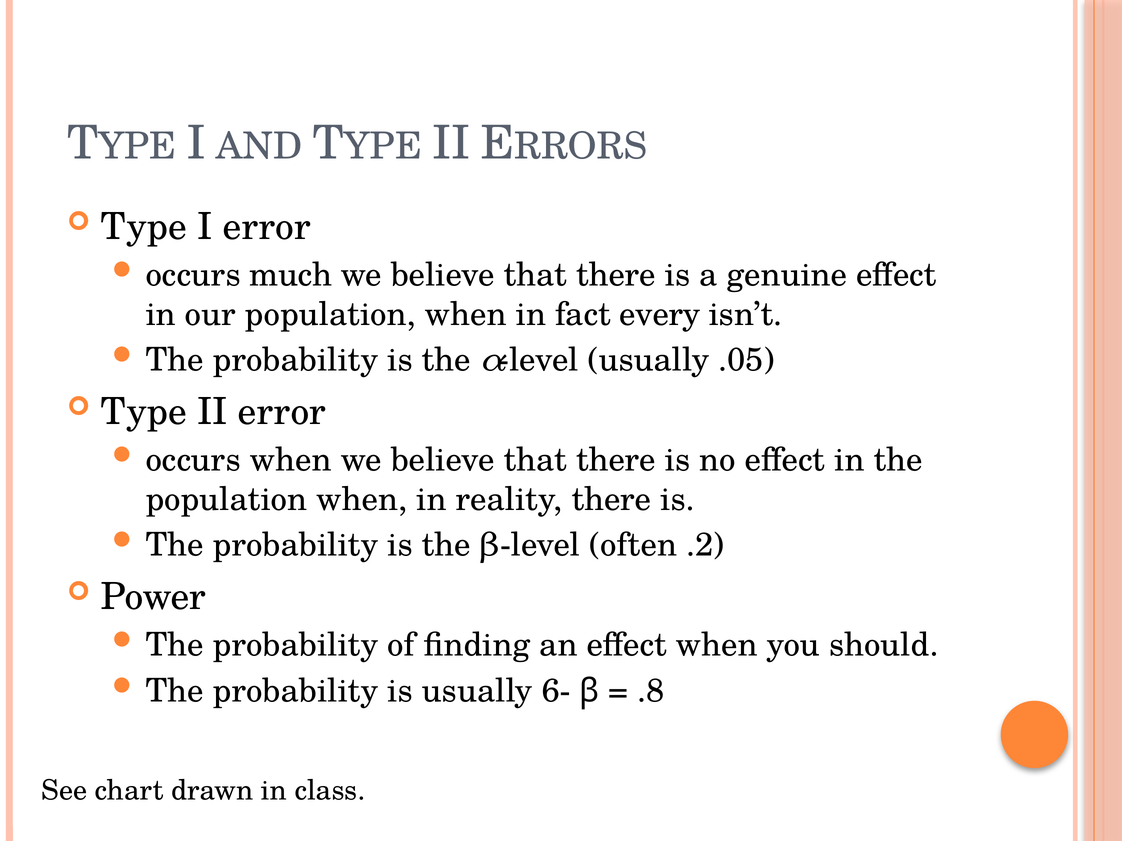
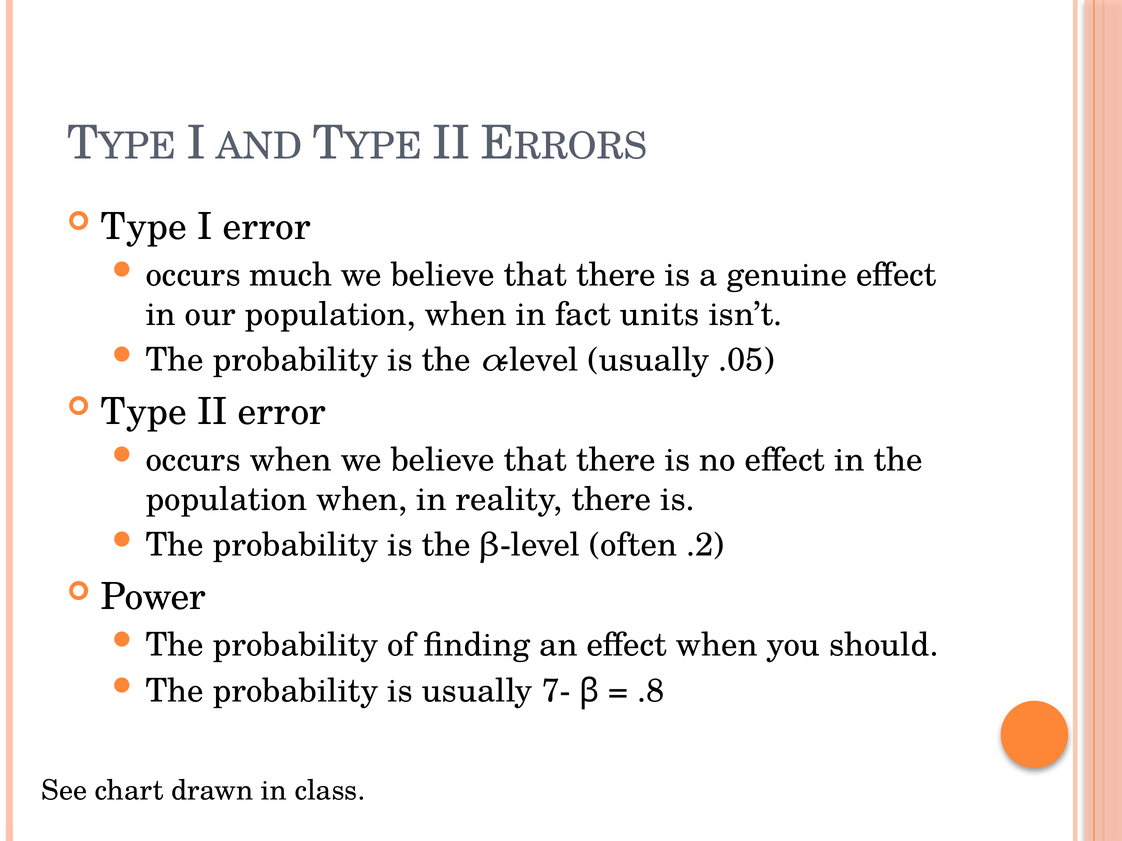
every: every -> units
6-: 6- -> 7-
